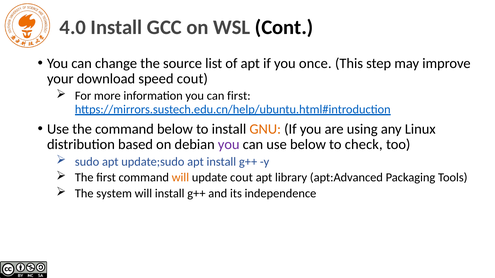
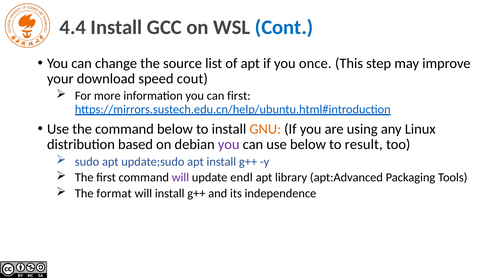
4.0: 4.0 -> 4.4
Cont colour: black -> blue
check: check -> result
will at (180, 178) colour: orange -> purple
update cout: cout -> endl
system: system -> format
